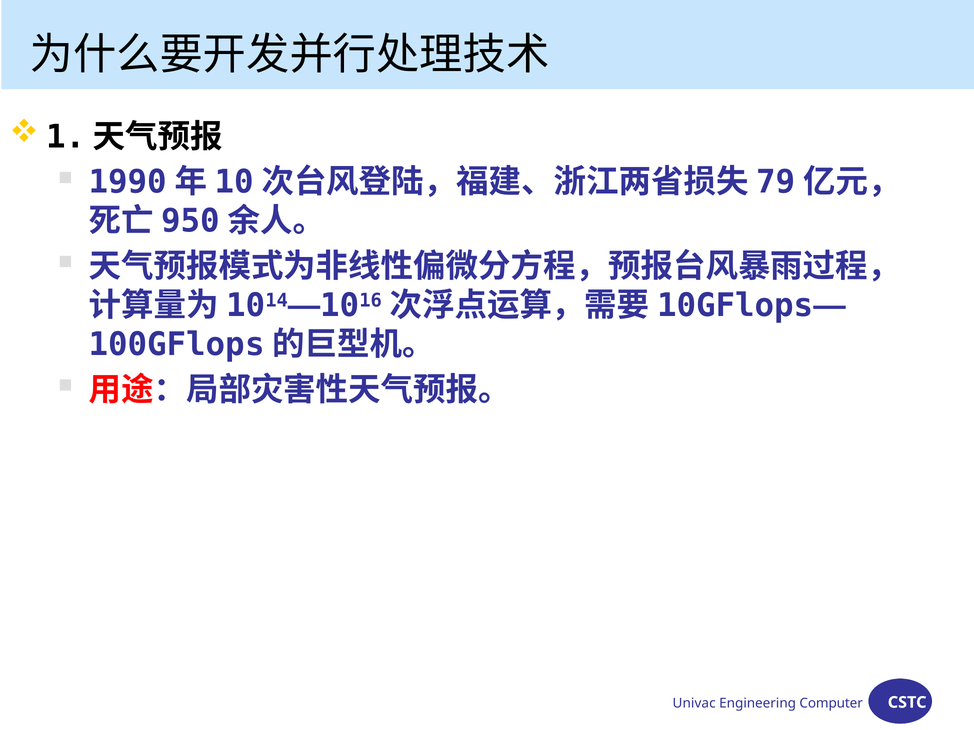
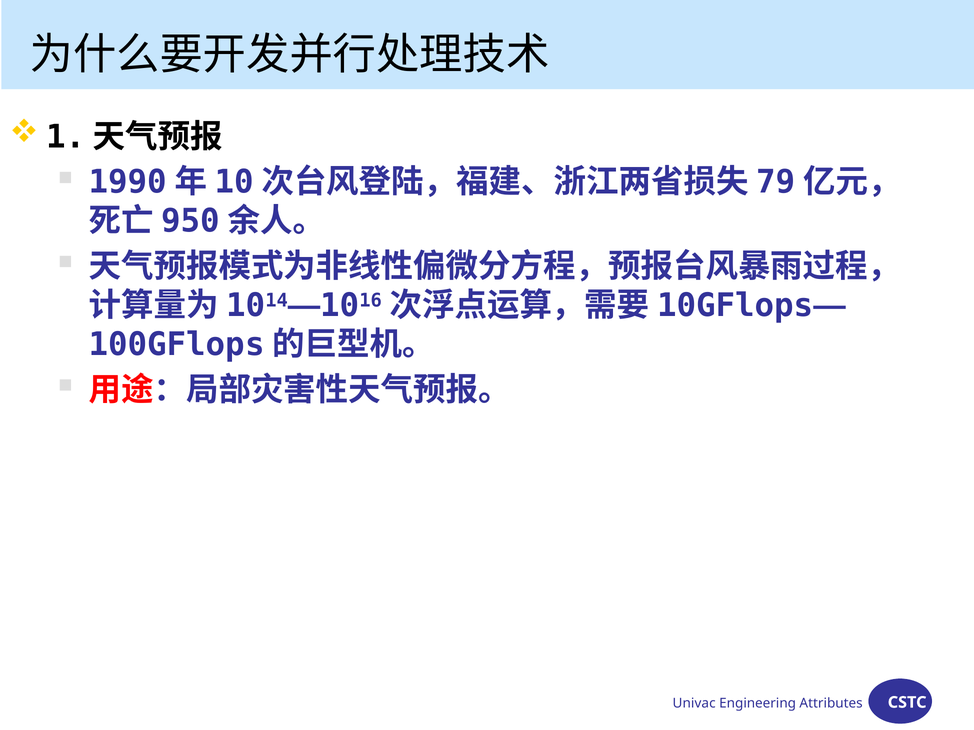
Computer: Computer -> Attributes
